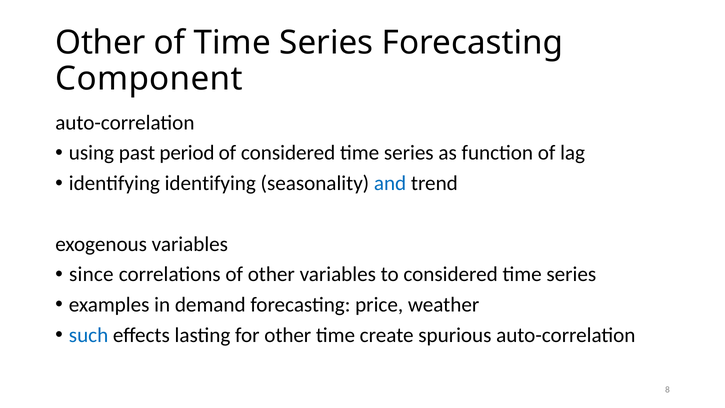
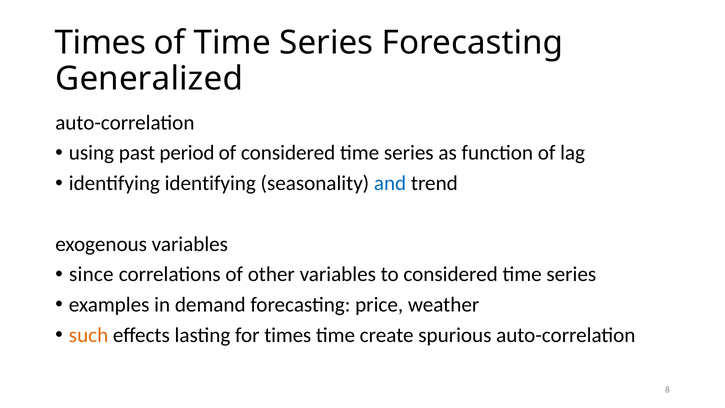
Other at (100, 43): Other -> Times
Component: Component -> Generalized
such colour: blue -> orange
for other: other -> times
